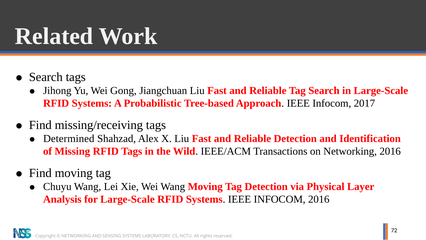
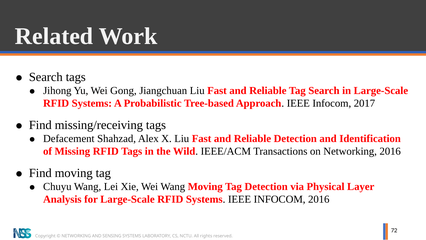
Determined: Determined -> Defacement
